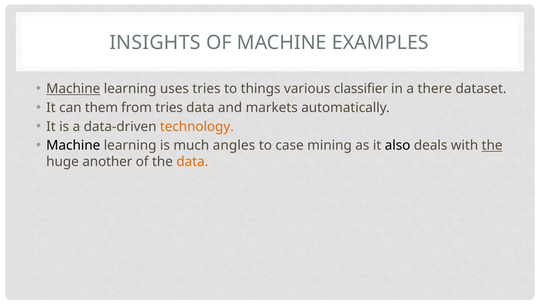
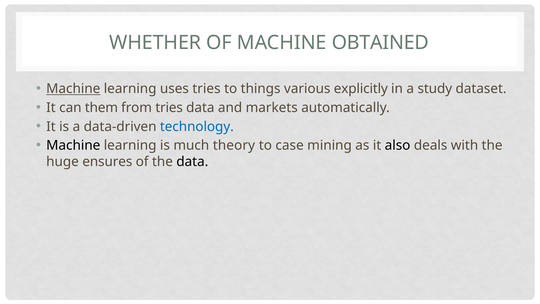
INSIGHTS: INSIGHTS -> WHETHER
EXAMPLES: EXAMPLES -> OBTAINED
classifier: classifier -> explicitly
there: there -> study
technology colour: orange -> blue
angles: angles -> theory
the at (492, 145) underline: present -> none
another: another -> ensures
data at (192, 162) colour: orange -> black
